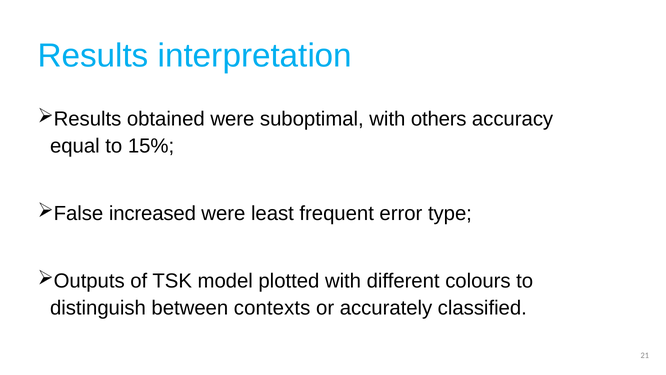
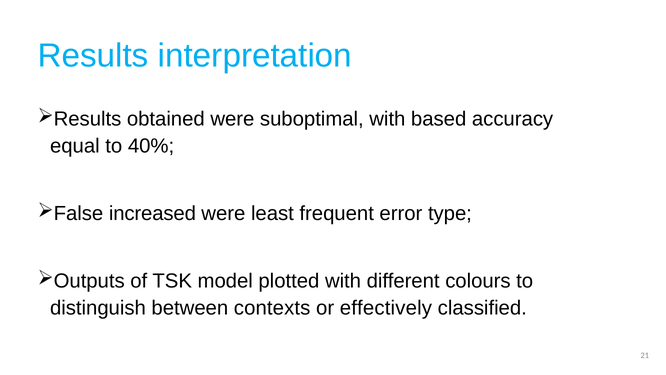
others: others -> based
15%: 15% -> 40%
accurately: accurately -> effectively
